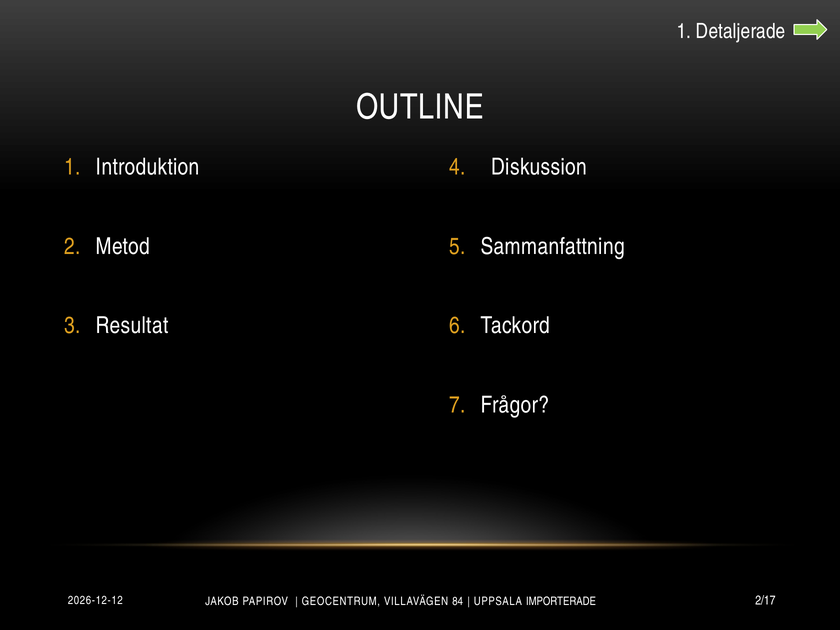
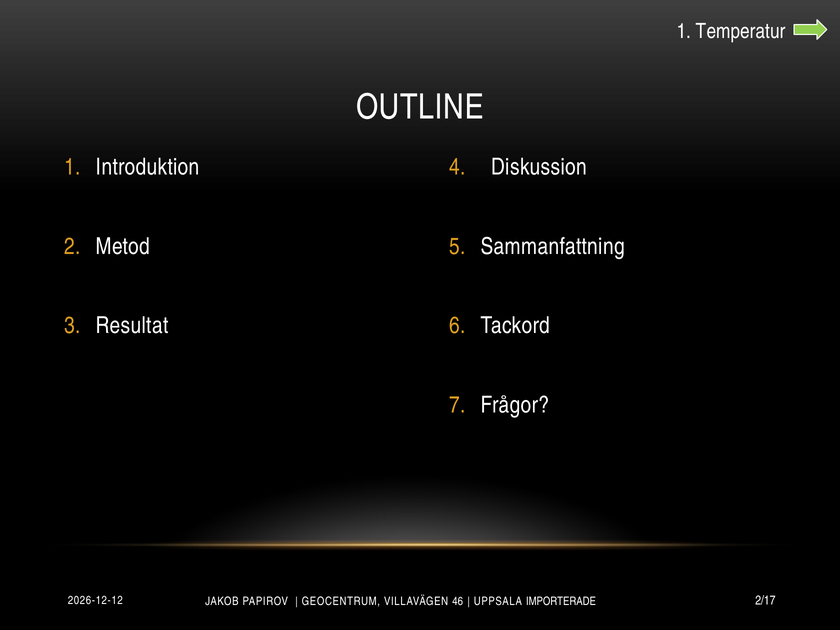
Detaljerade: Detaljerade -> Temperatur
84: 84 -> 46
